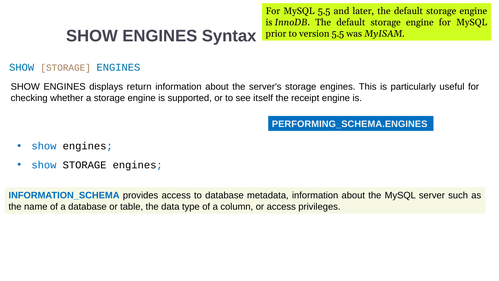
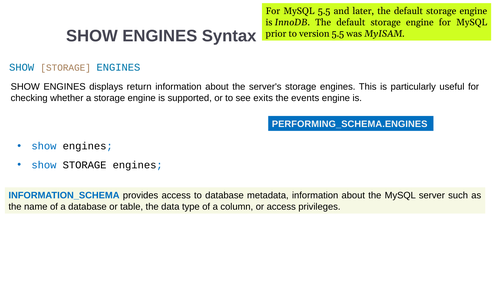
itself: itself -> exits
receipt: receipt -> events
